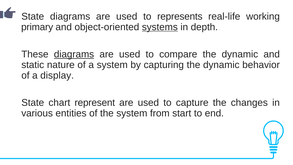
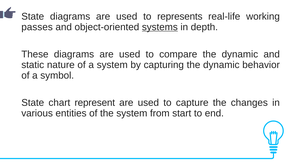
primary: primary -> passes
diagrams at (74, 54) underline: present -> none
display: display -> symbol
